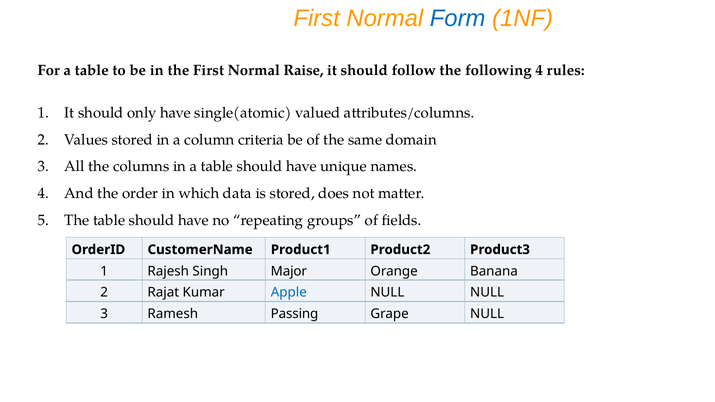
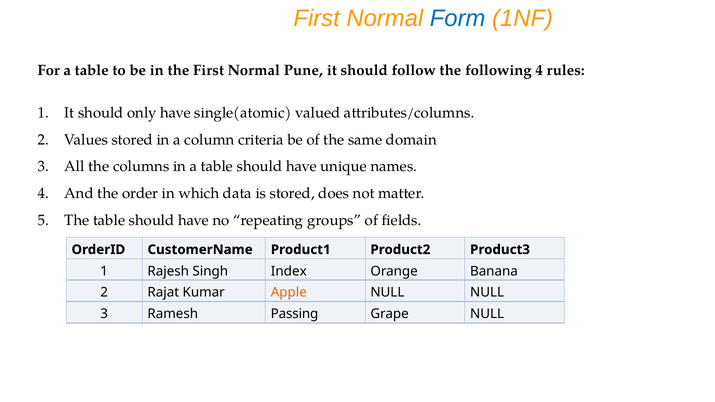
Raise: Raise -> Pune
Major: Major -> Index
Apple colour: blue -> orange
